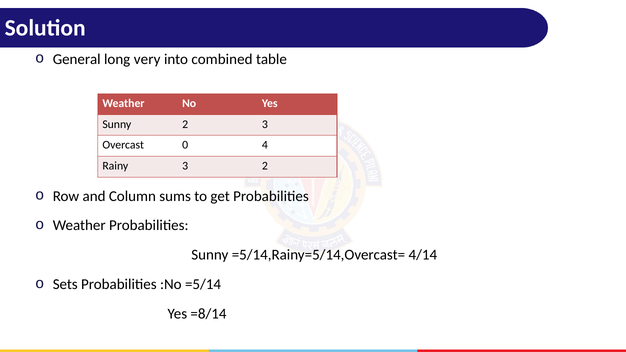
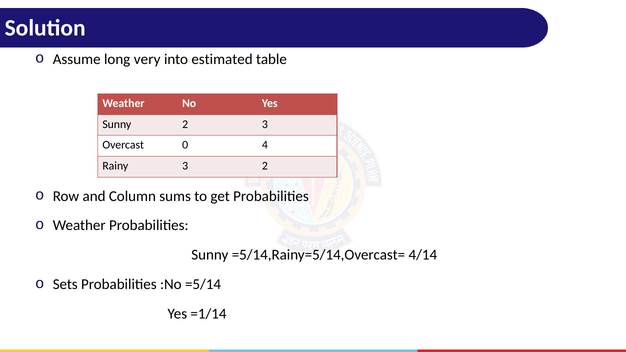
General: General -> Assume
combined: combined -> estimated
=8/14: =8/14 -> =1/14
